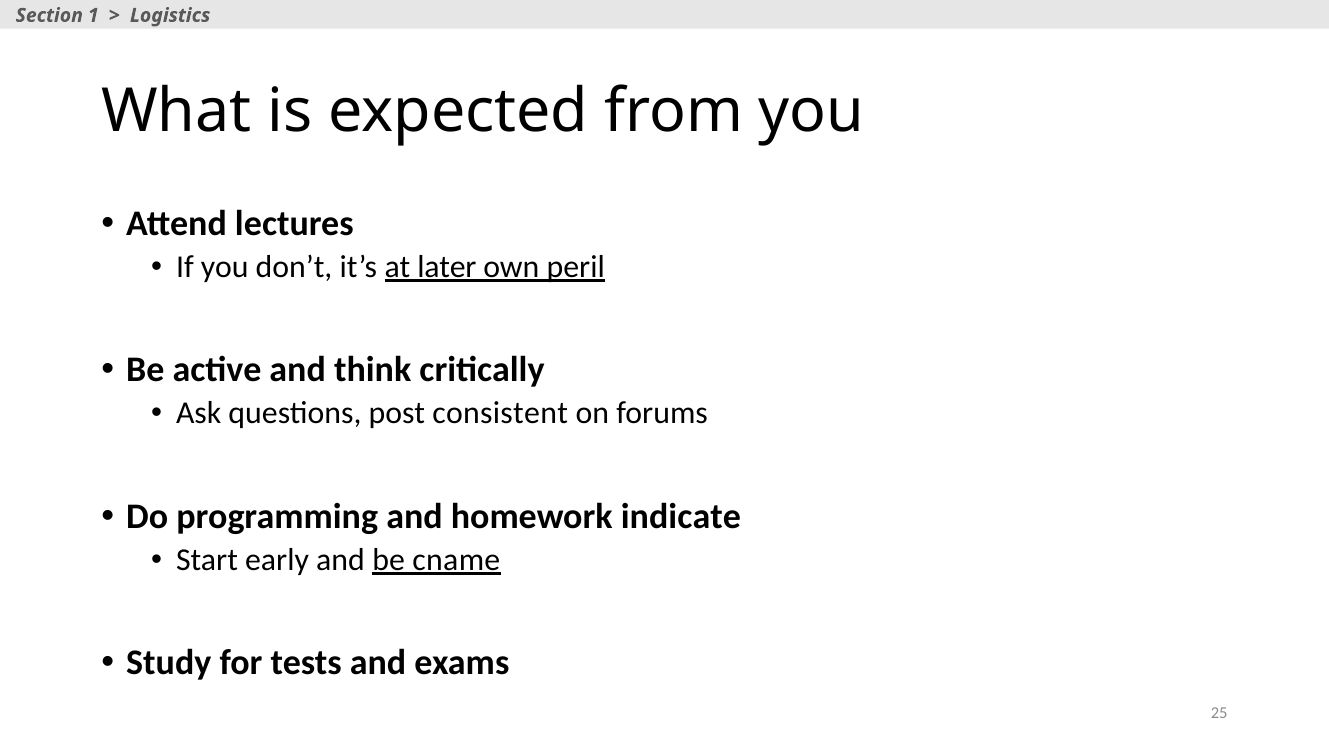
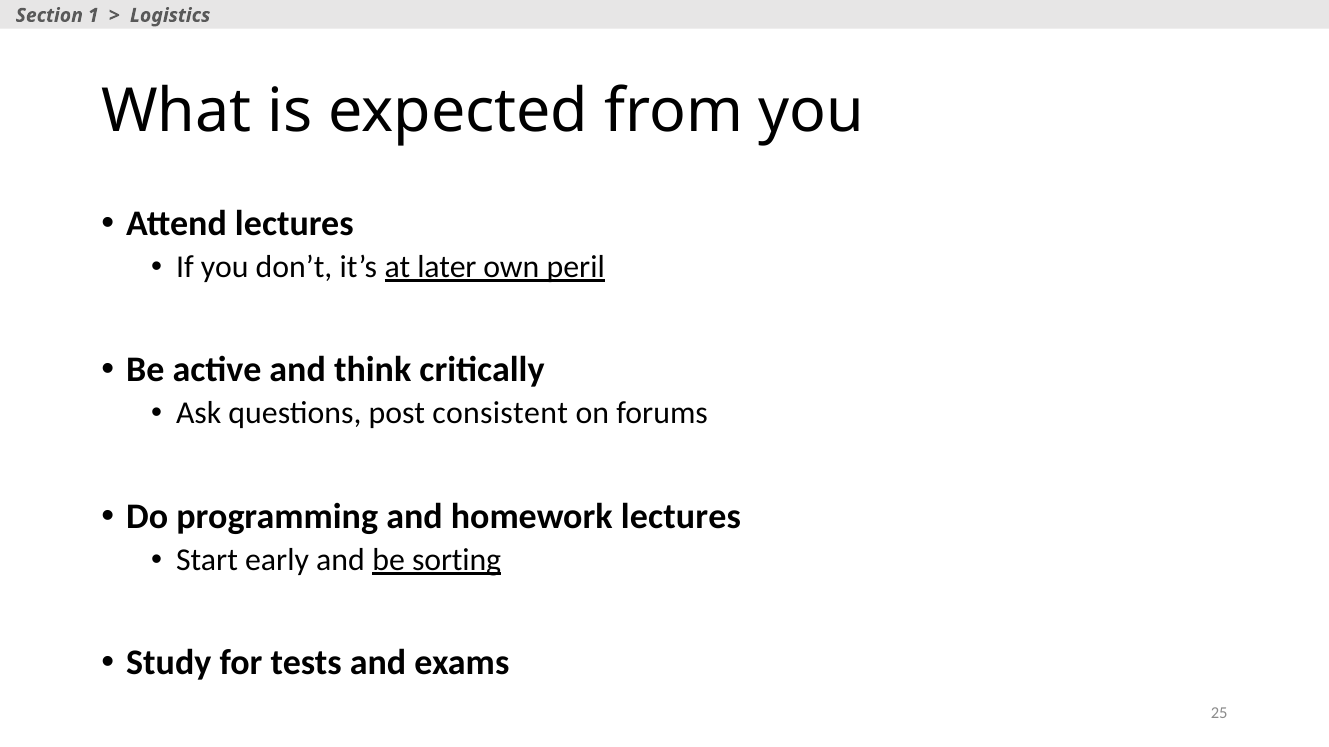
homework indicate: indicate -> lectures
cname: cname -> sorting
